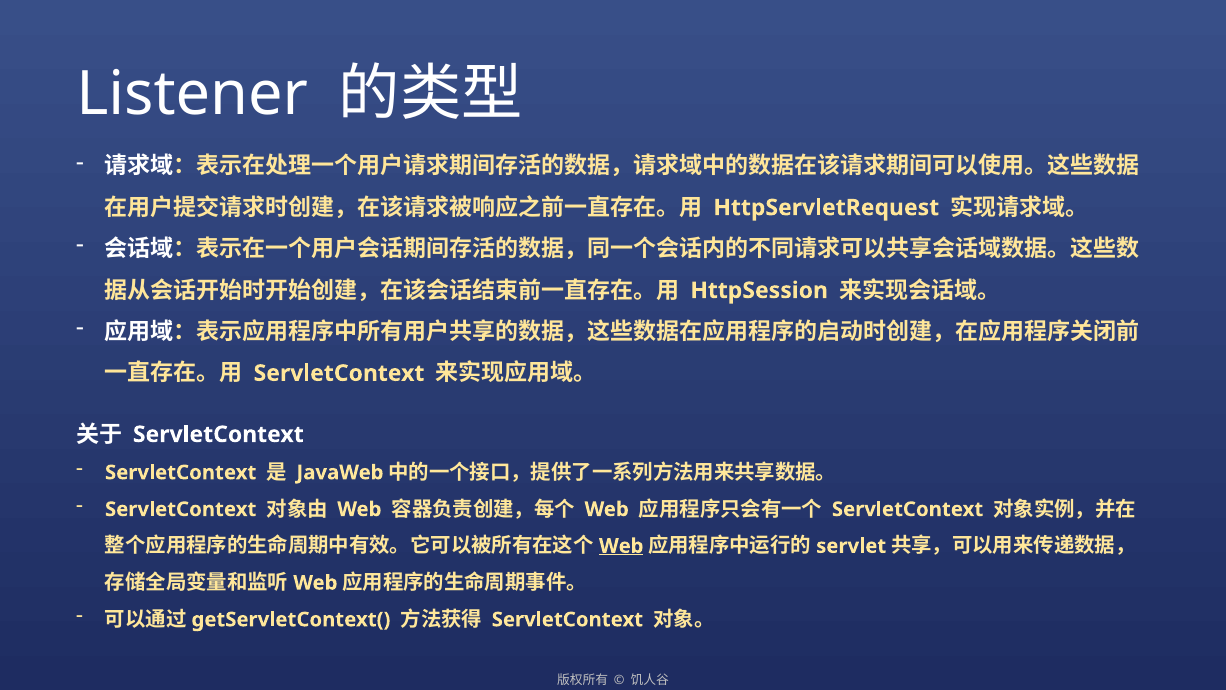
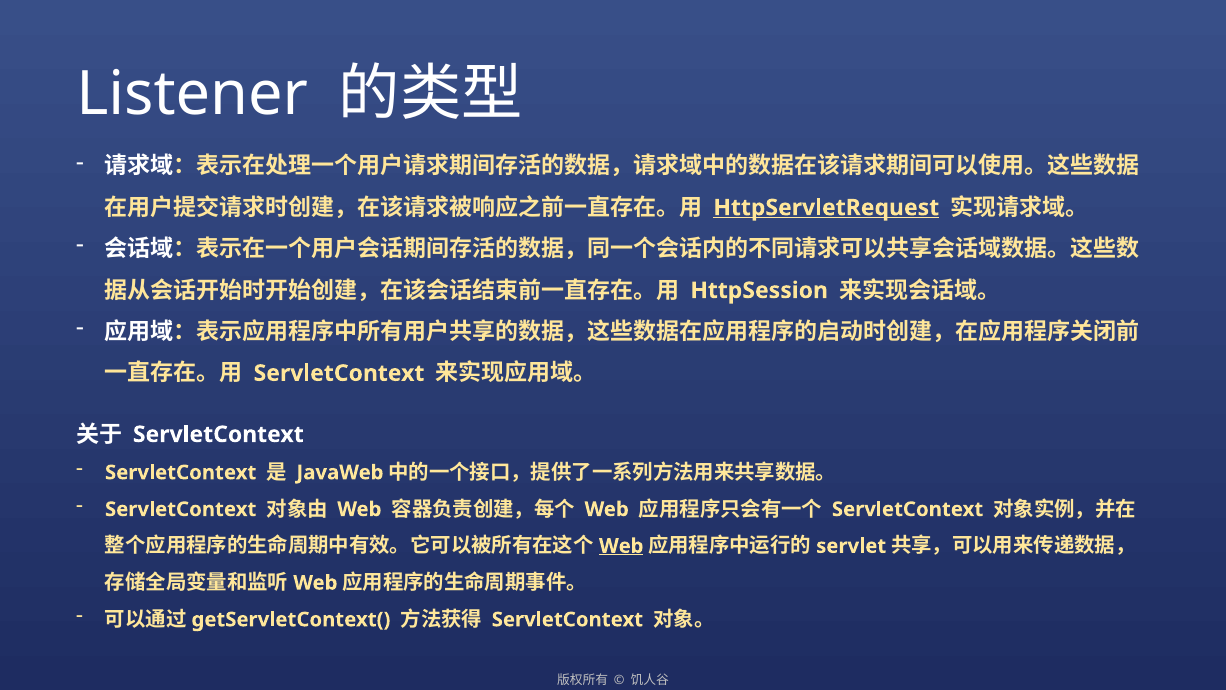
HttpServletRequest underline: none -> present
